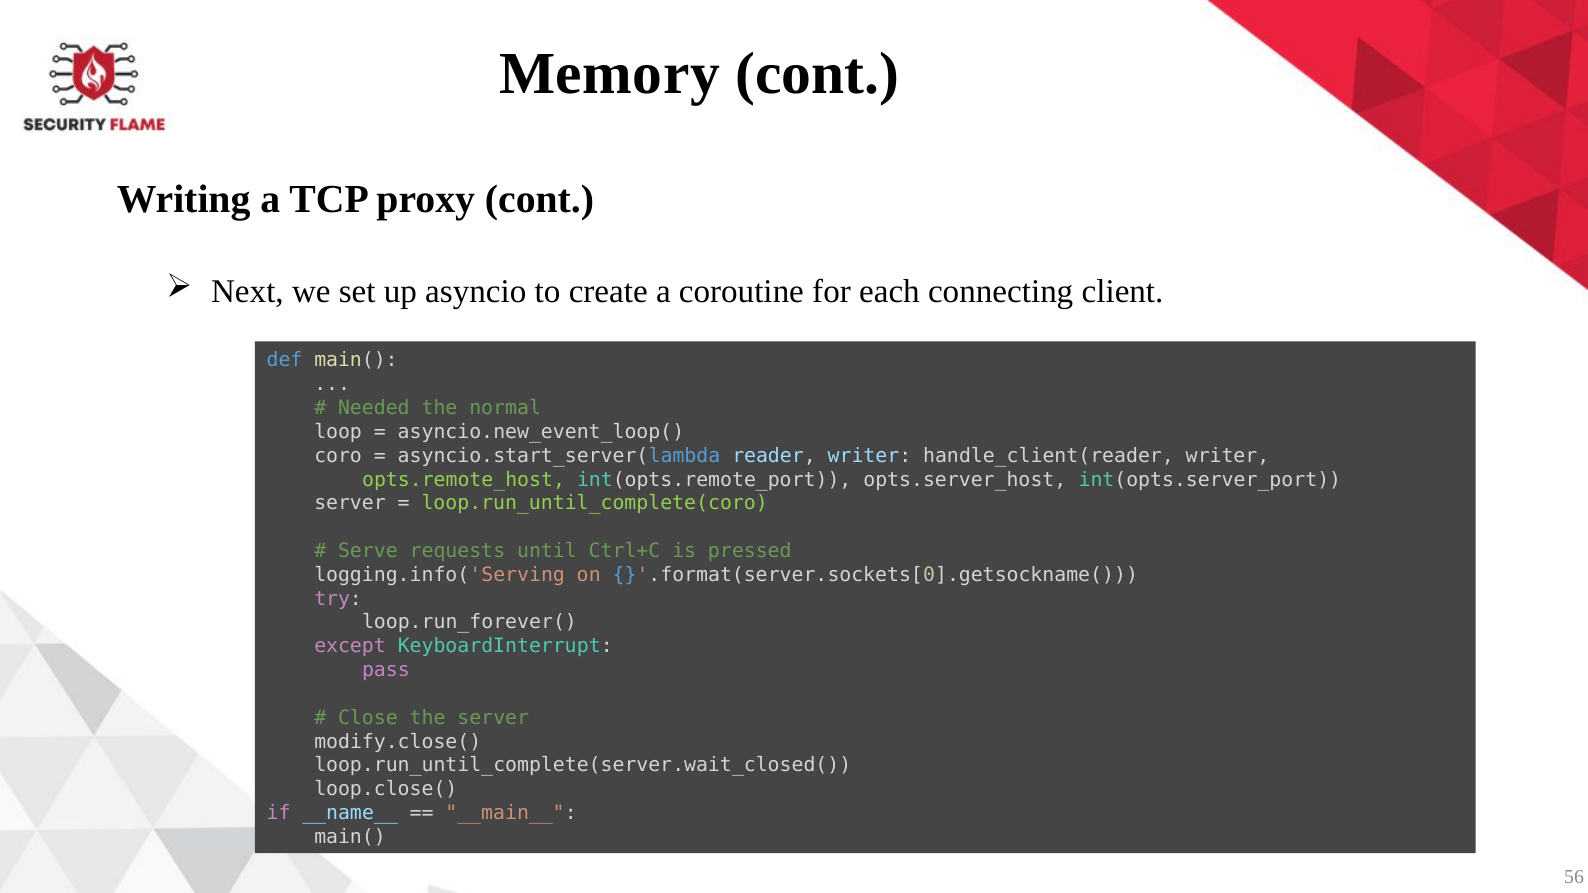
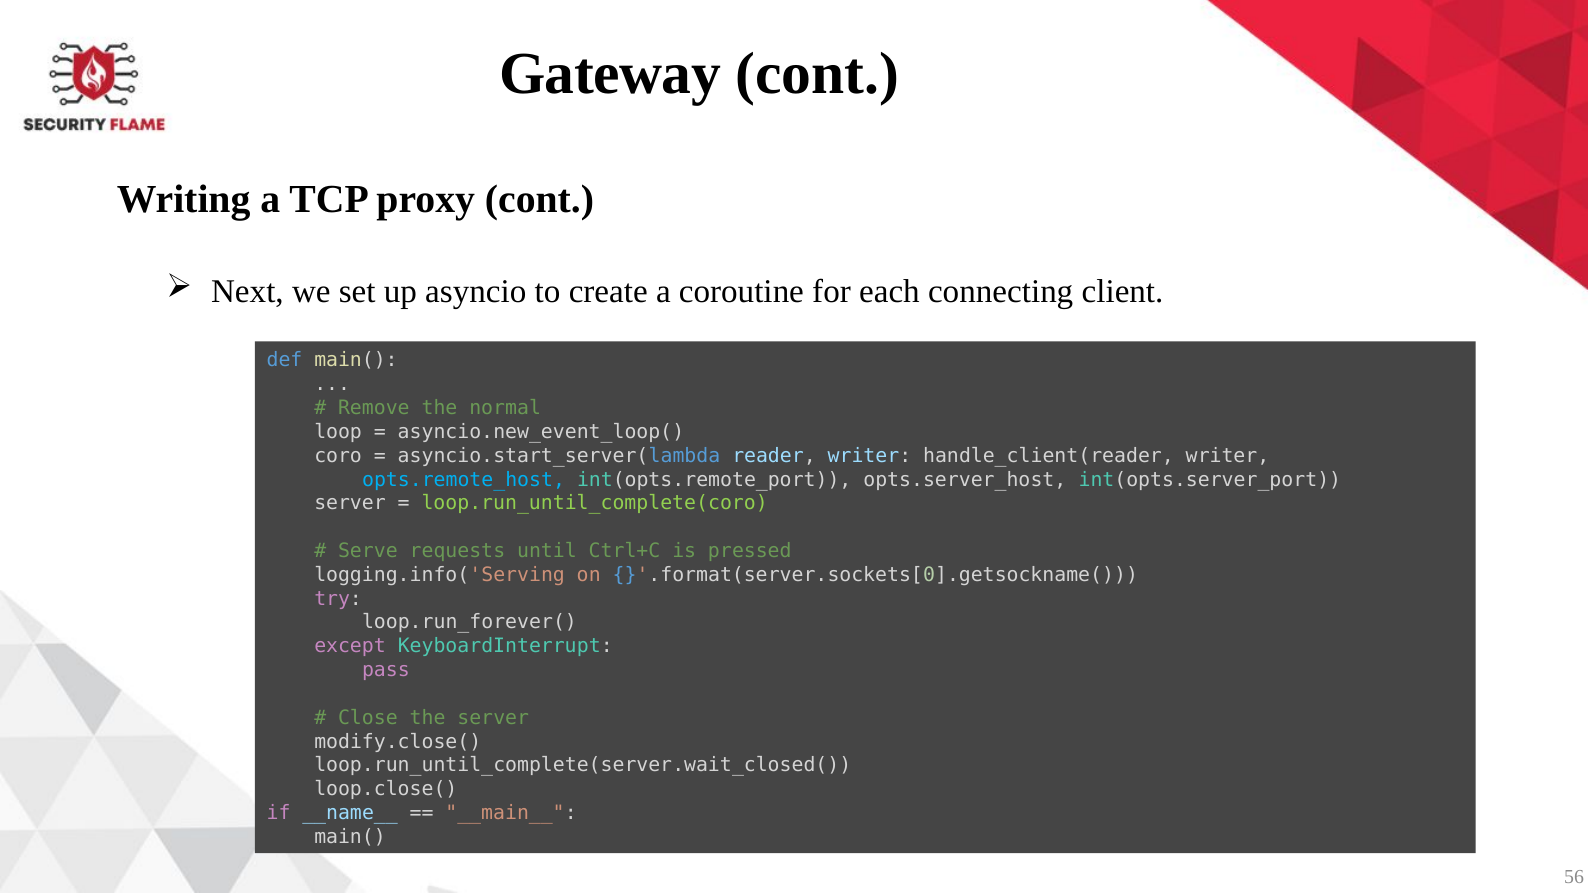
Memory: Memory -> Gateway
Needed: Needed -> Remove
opts.remote_host colour: light green -> light blue
